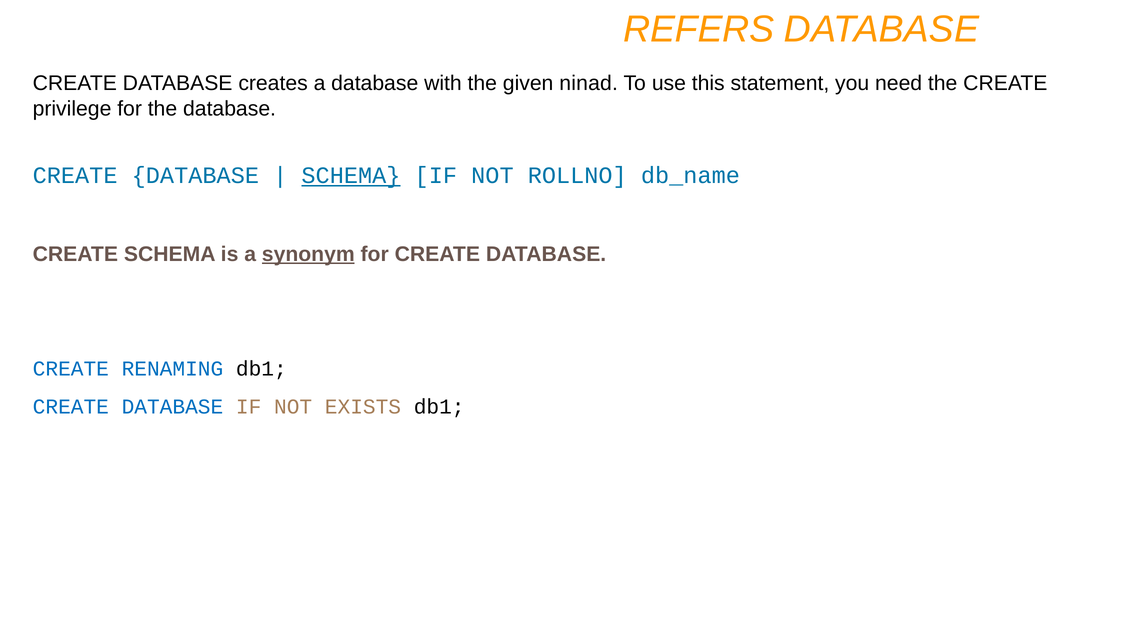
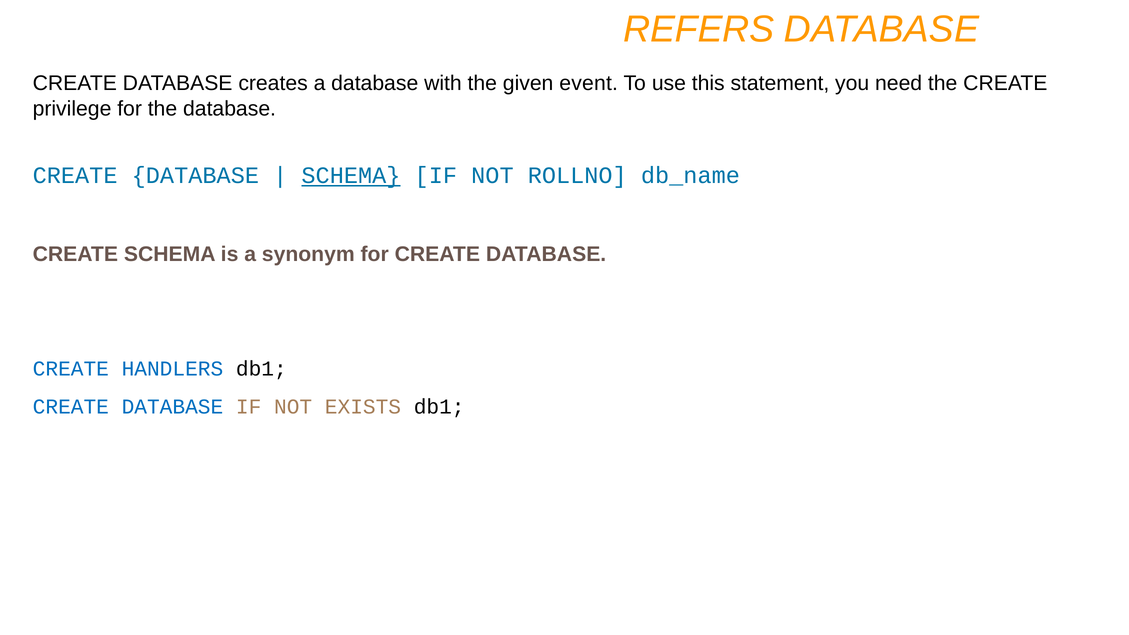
ninad: ninad -> event
synonym underline: present -> none
RENAMING: RENAMING -> HANDLERS
